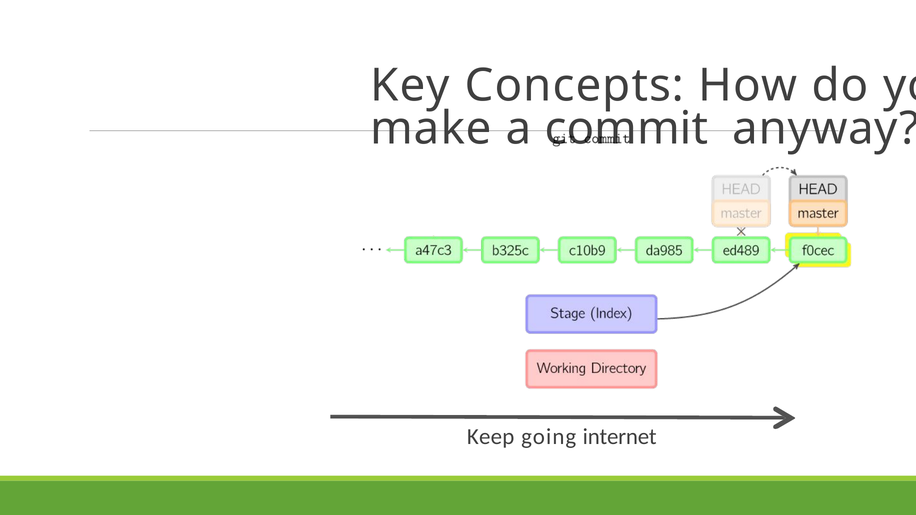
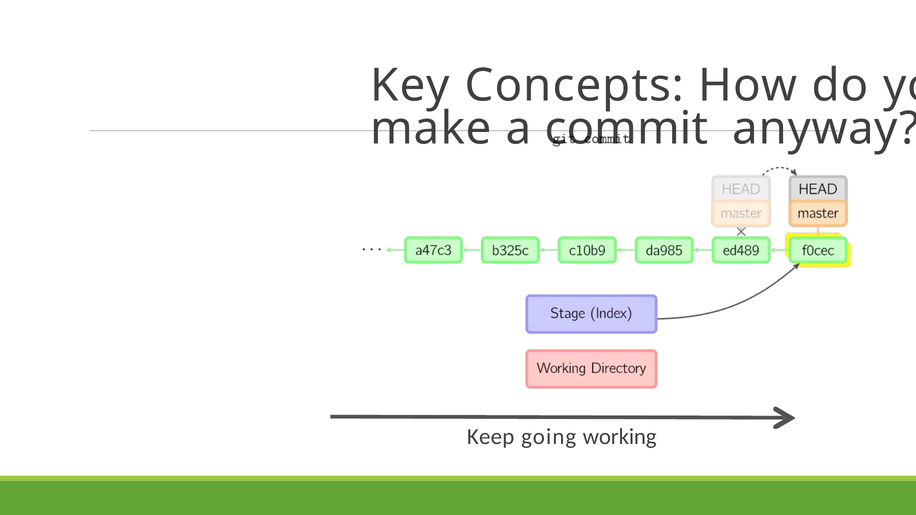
internet: internet -> working
